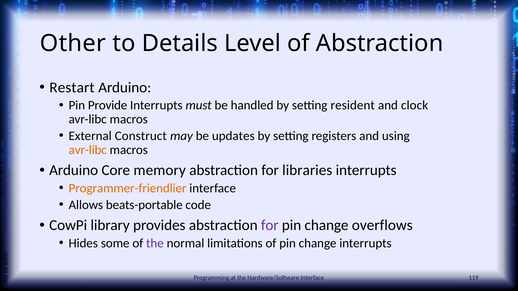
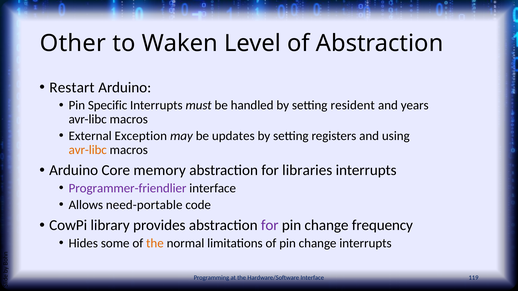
Details: Details -> Waken
Provide: Provide -> Specific
clock: clock -> years
Construct: Construct -> Exception
Programmer-friendlier colour: orange -> purple
beats-portable: beats-portable -> need-portable
overflows: overflows -> frequency
the at (155, 243) colour: purple -> orange
